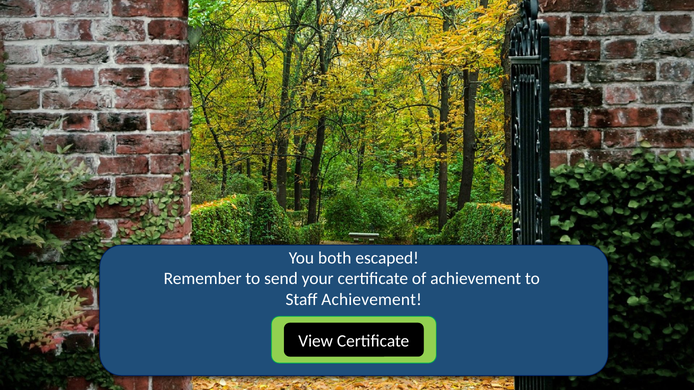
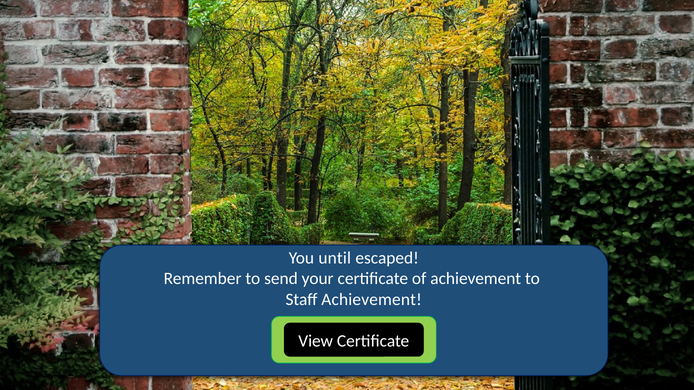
both: both -> until
